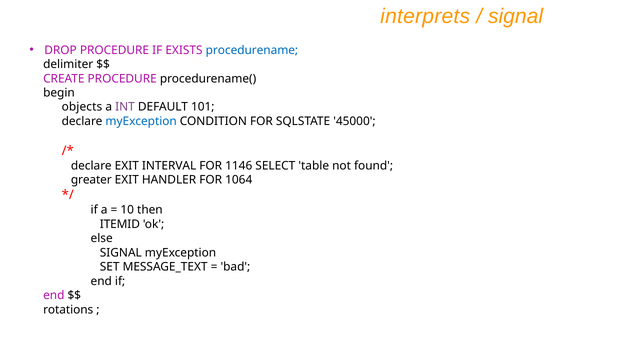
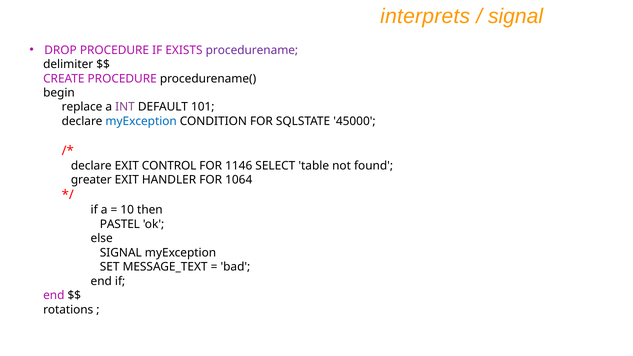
procedurename colour: blue -> purple
objects: objects -> replace
INTERVAL: INTERVAL -> CONTROL
ITEMID: ITEMID -> PASTEL
